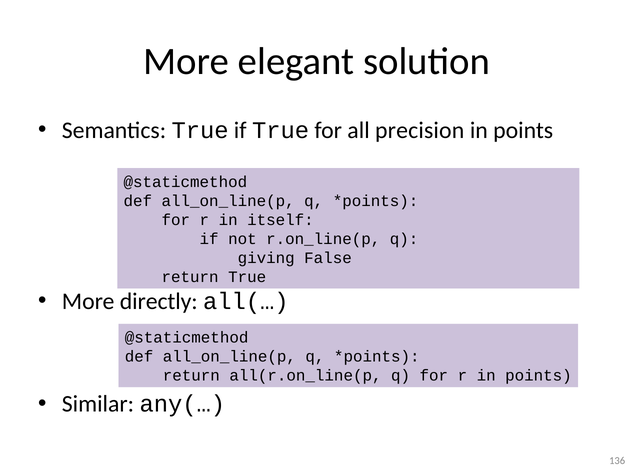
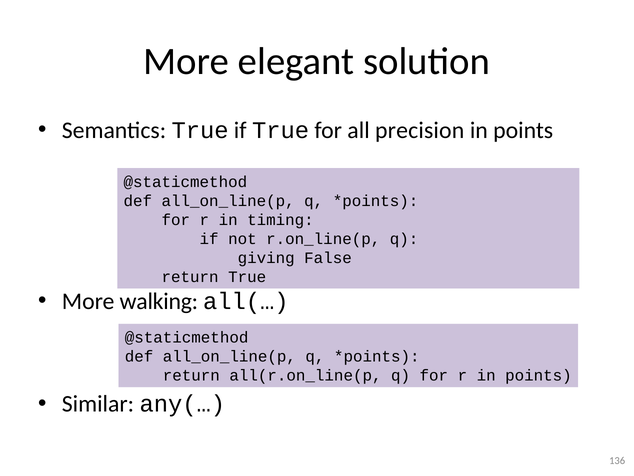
itself: itself -> timing
directly: directly -> walking
